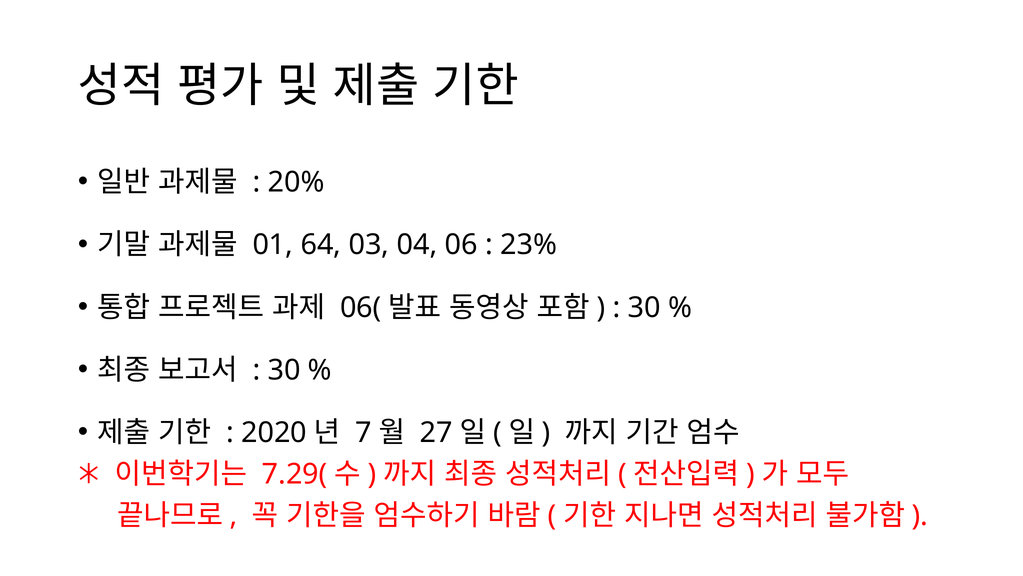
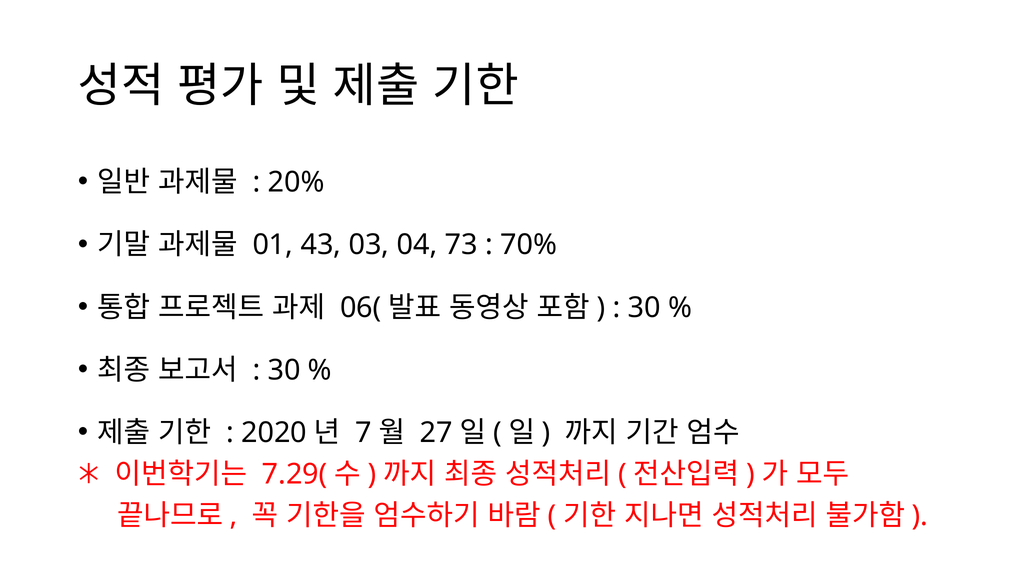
64: 64 -> 43
06: 06 -> 73
23%: 23% -> 70%
